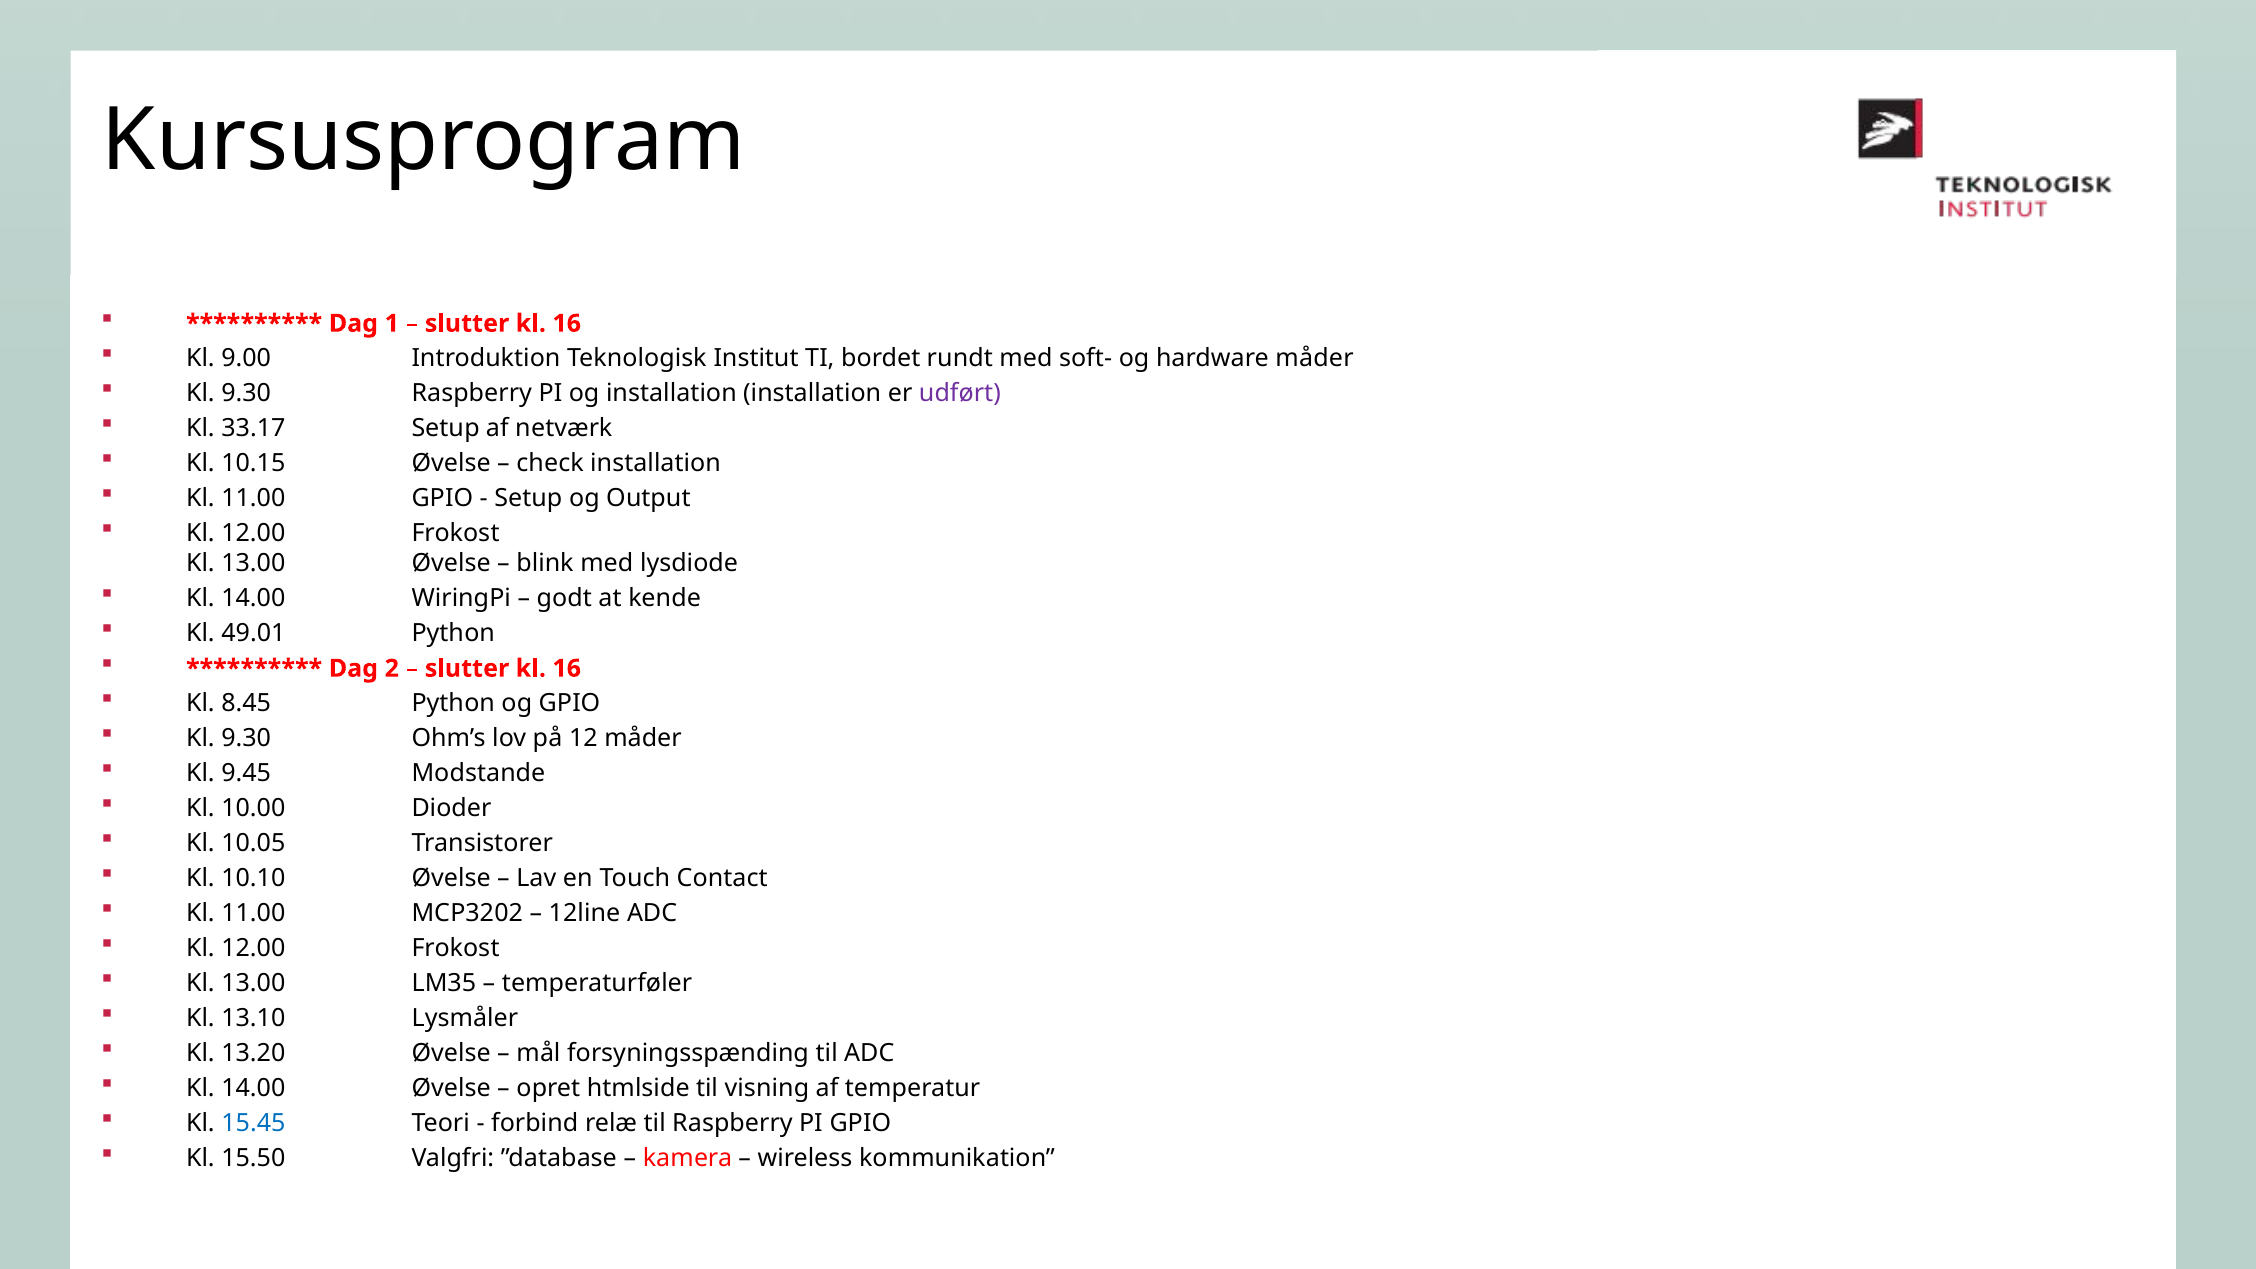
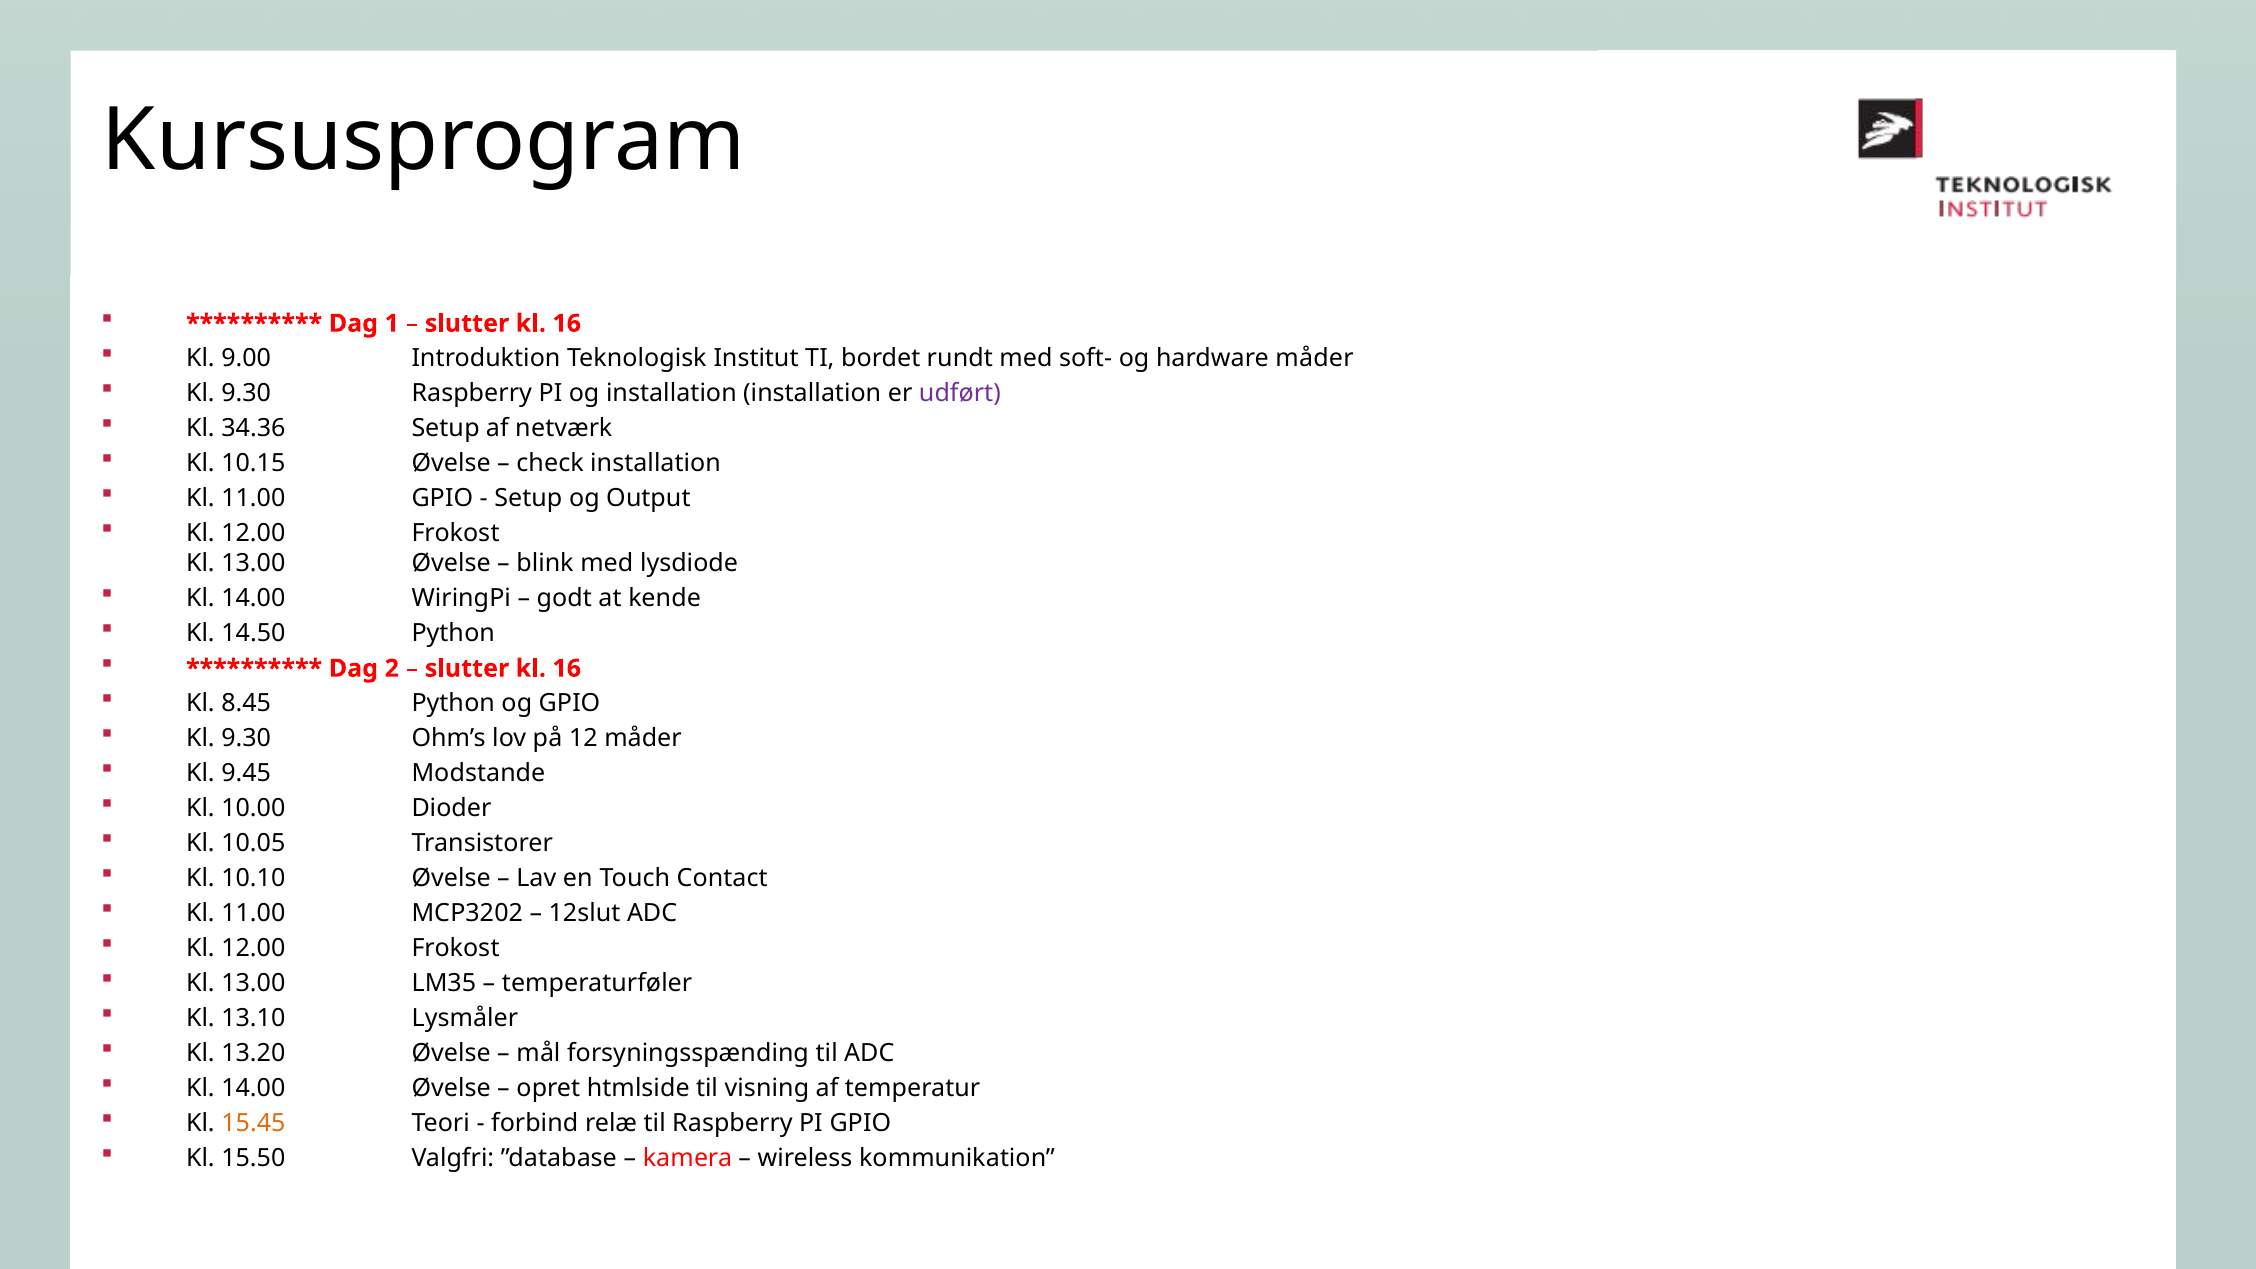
33.17: 33.17 -> 34.36
49.01: 49.01 -> 14.50
12line: 12line -> 12slut
15.45 colour: blue -> orange
